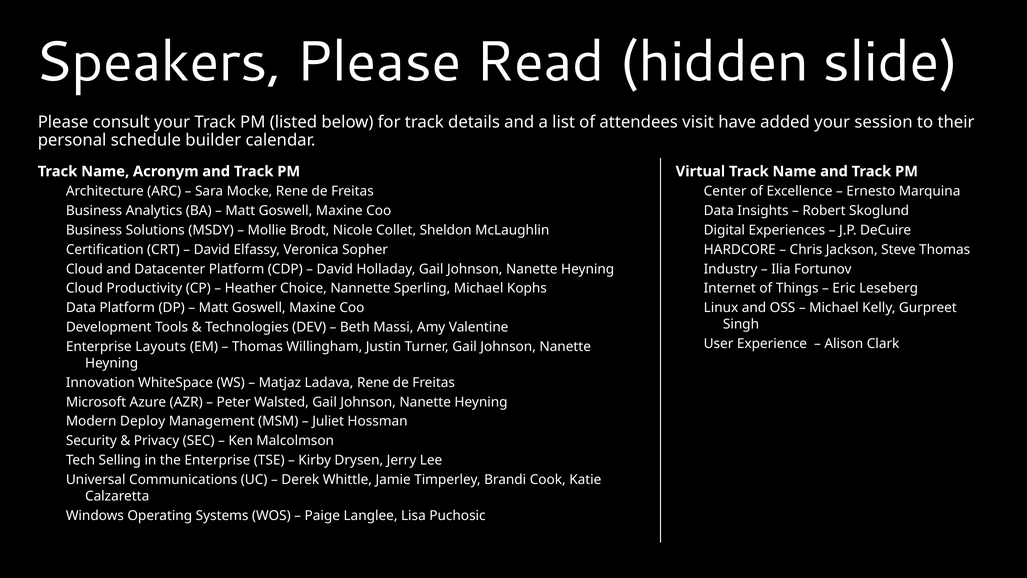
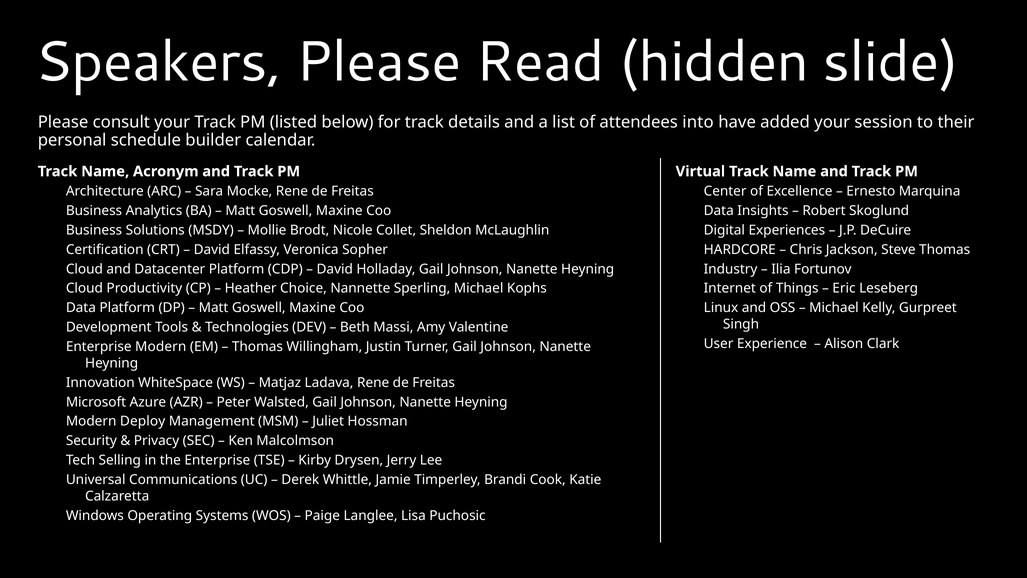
visit: visit -> into
Enterprise Layouts: Layouts -> Modern
